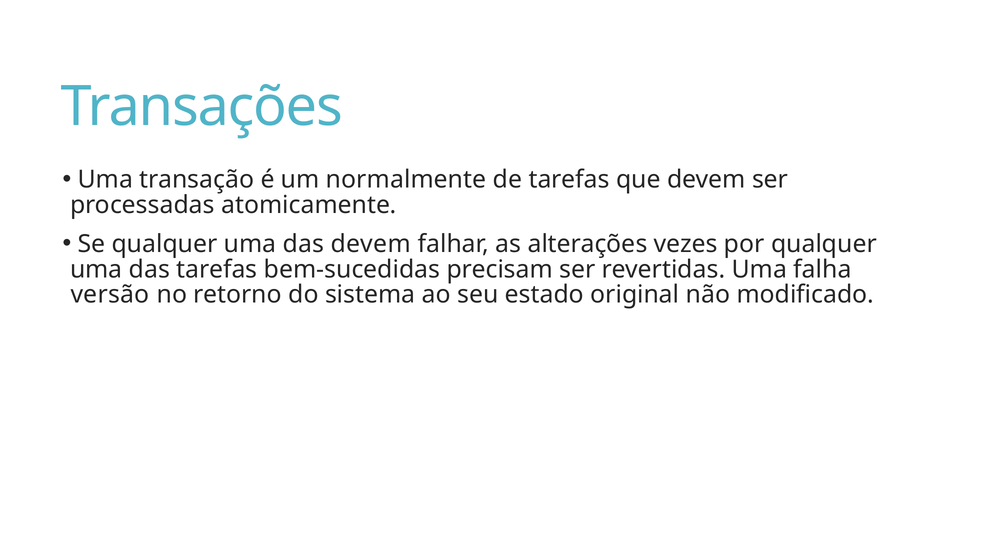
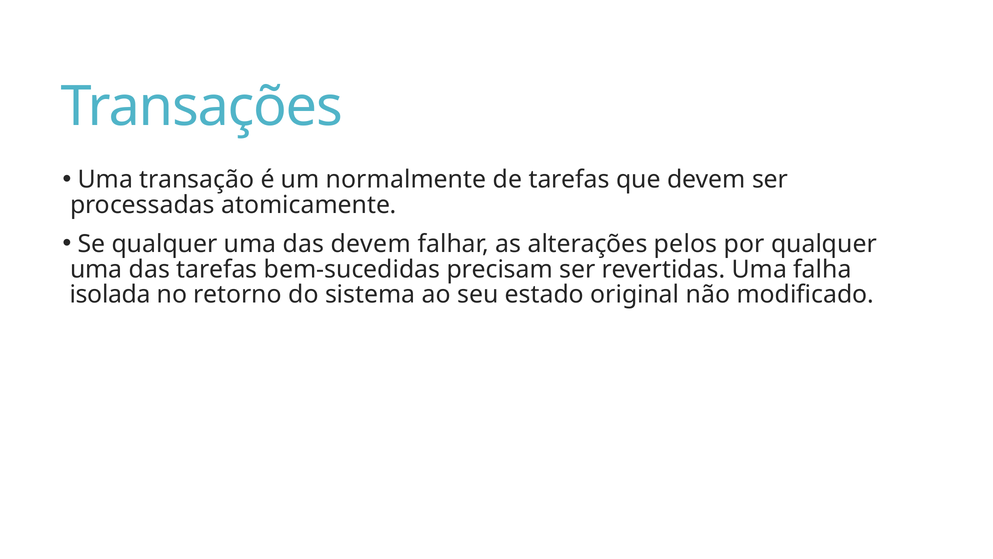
vezes: vezes -> pelos
versão: versão -> isolada
